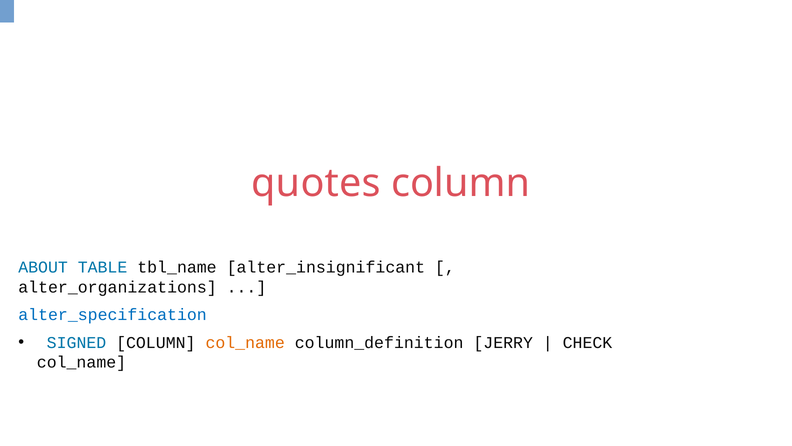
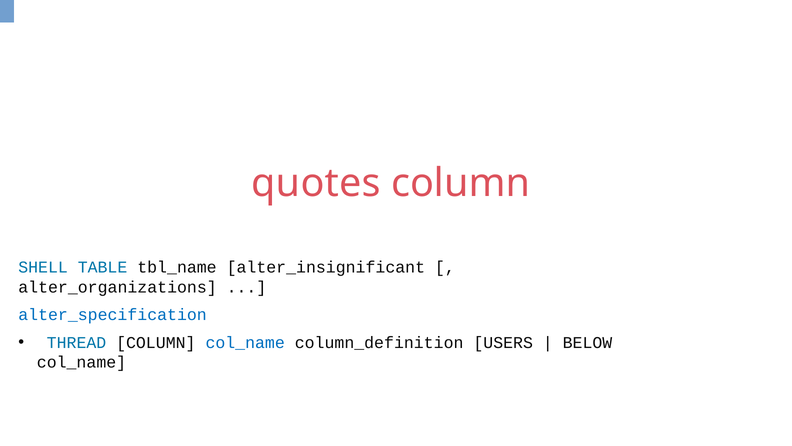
ABOUT: ABOUT -> SHELL
SIGNED: SIGNED -> THREAD
col_name at (245, 342) colour: orange -> blue
JERRY: JERRY -> USERS
CHECK: CHECK -> BELOW
